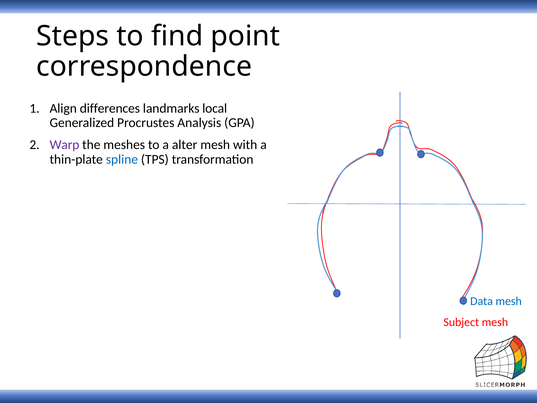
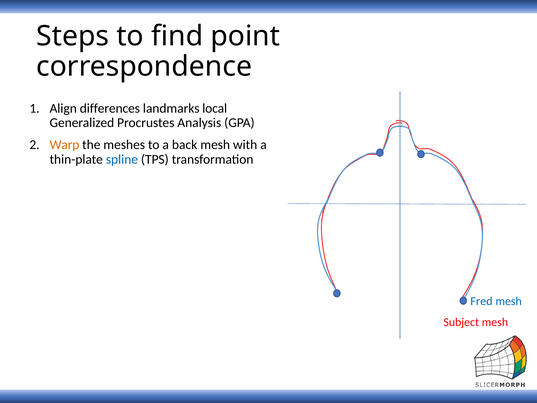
Warp colour: purple -> orange
alter: alter -> back
Data: Data -> Fred
